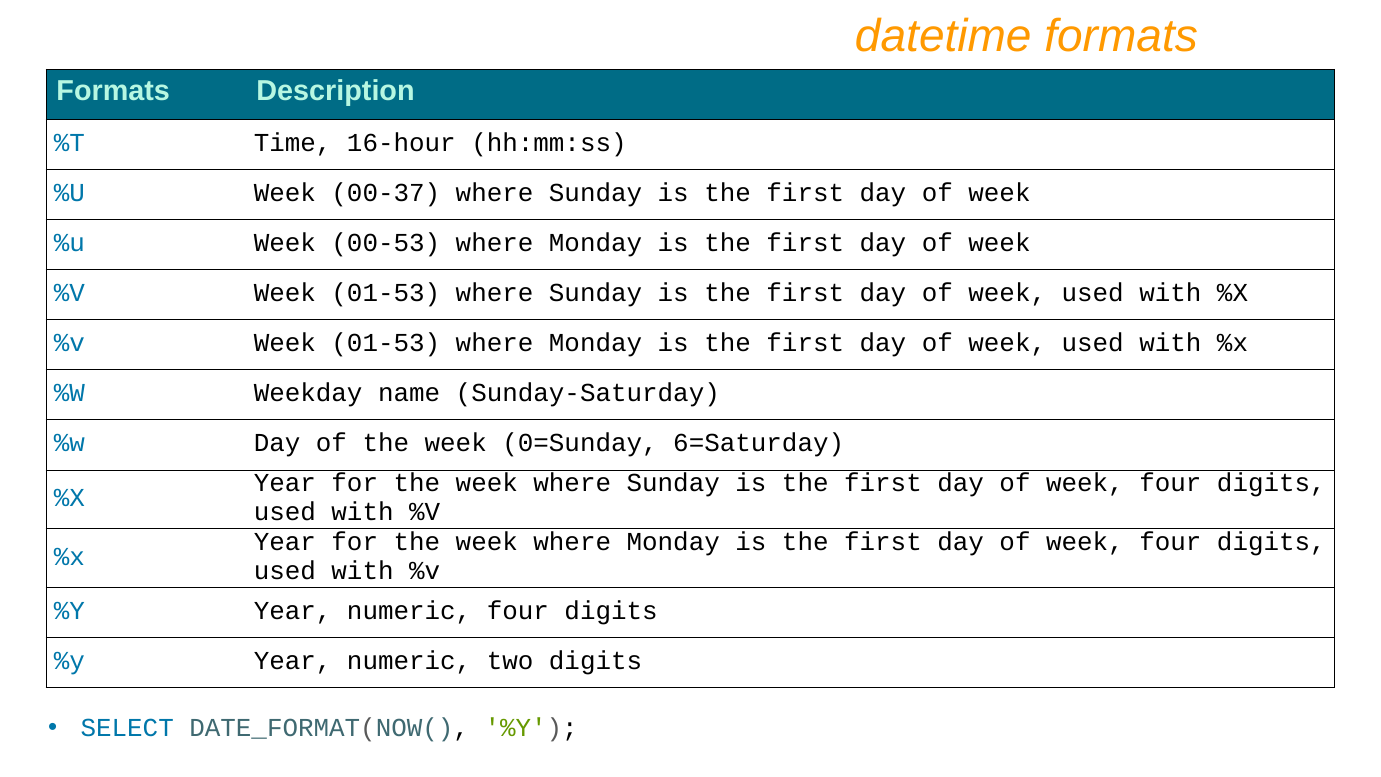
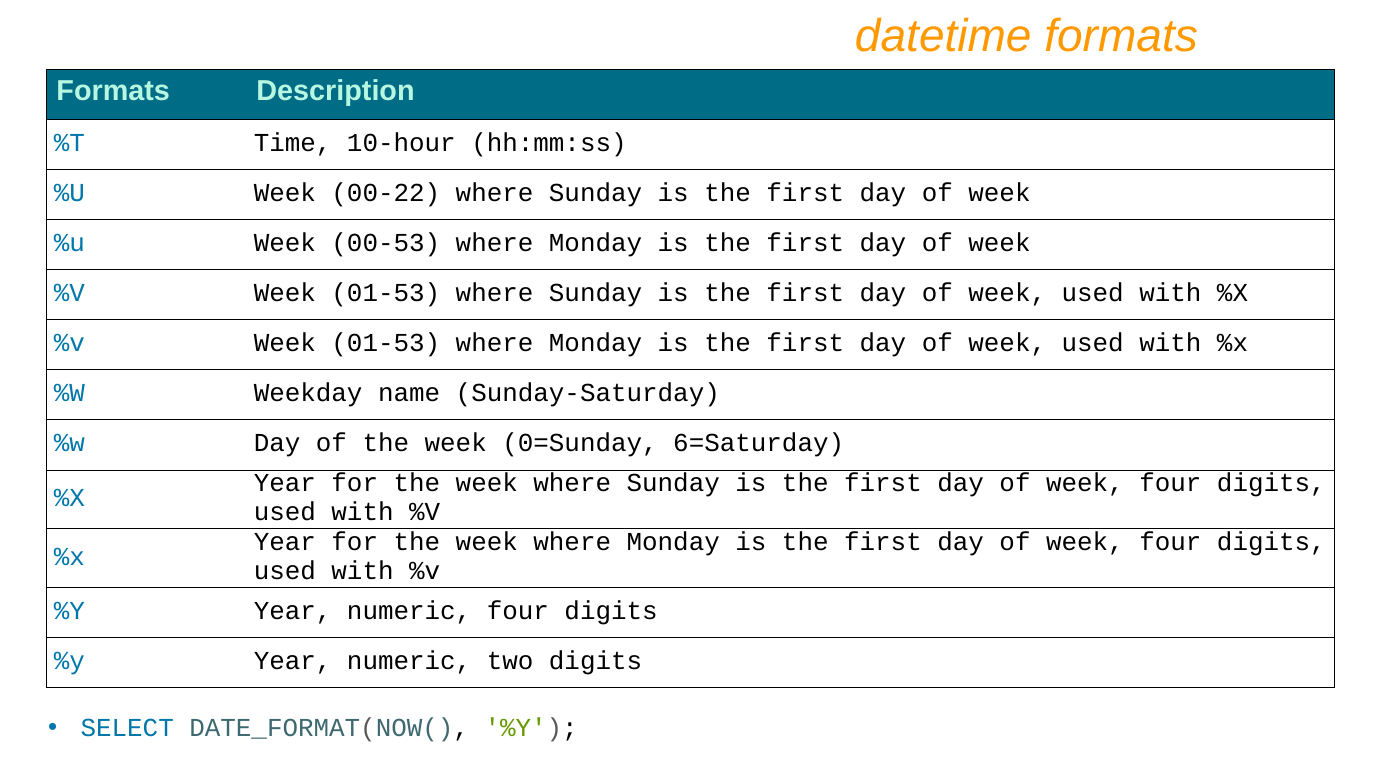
16-hour: 16-hour -> 10-hour
00-37: 00-37 -> 00-22
